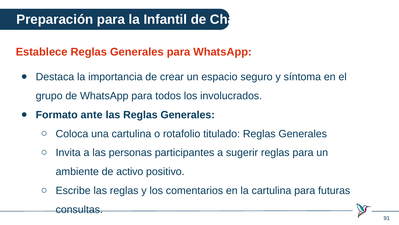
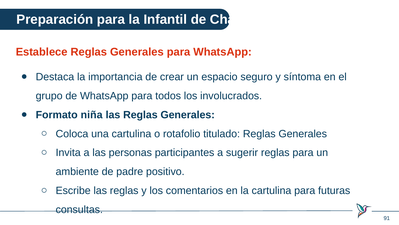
ante: ante -> niña
activo: activo -> padre
